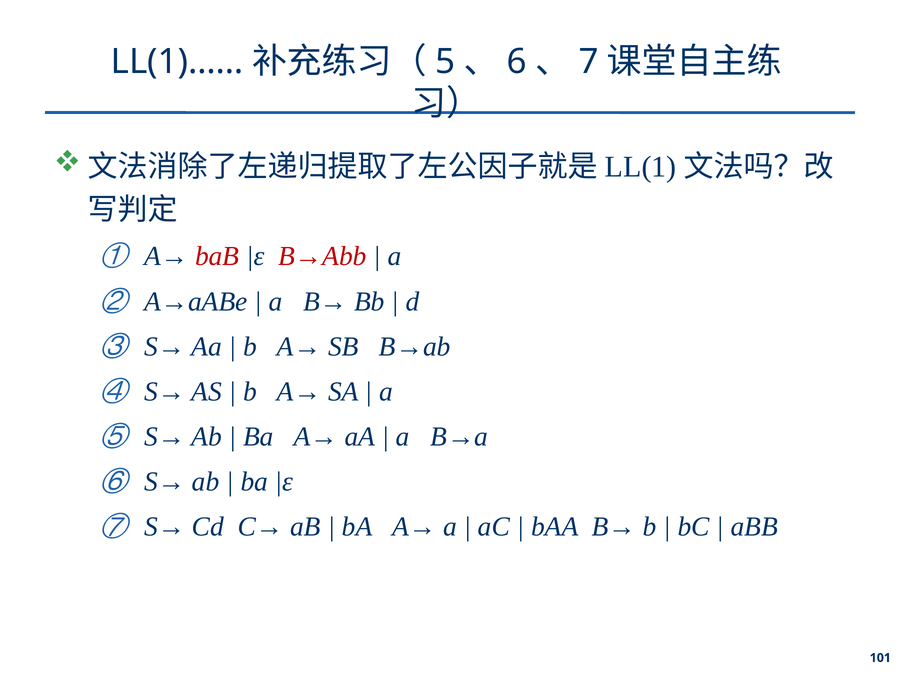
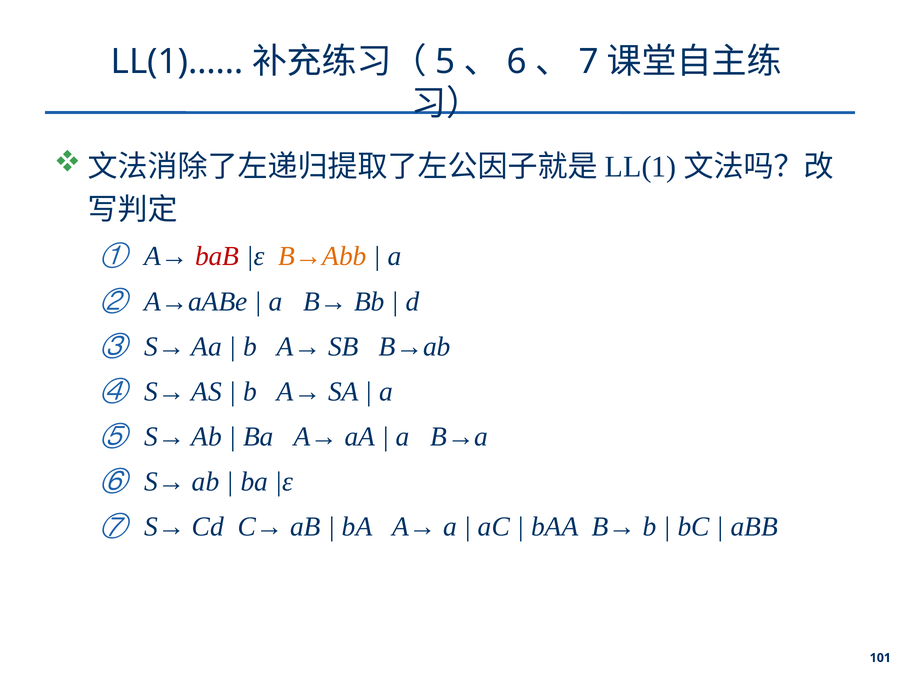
B→Abb colour: red -> orange
